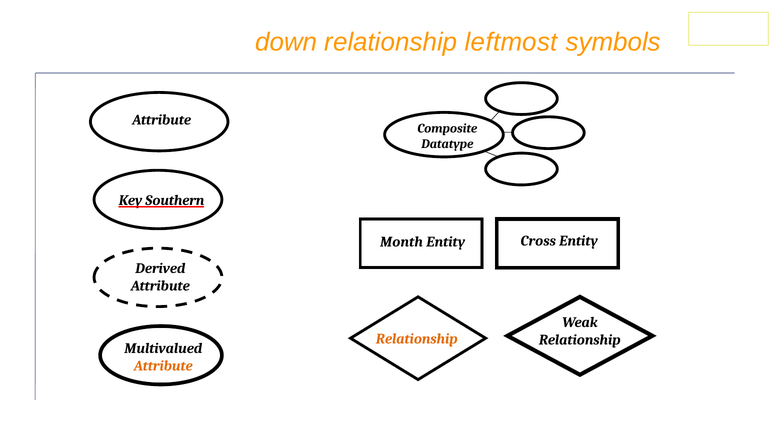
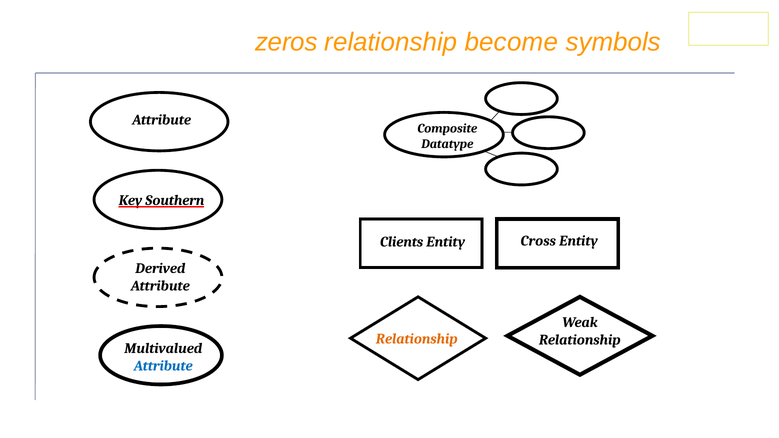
down: down -> zeros
leftmost: leftmost -> become
Month: Month -> Clients
Attribute at (163, 366) colour: orange -> blue
